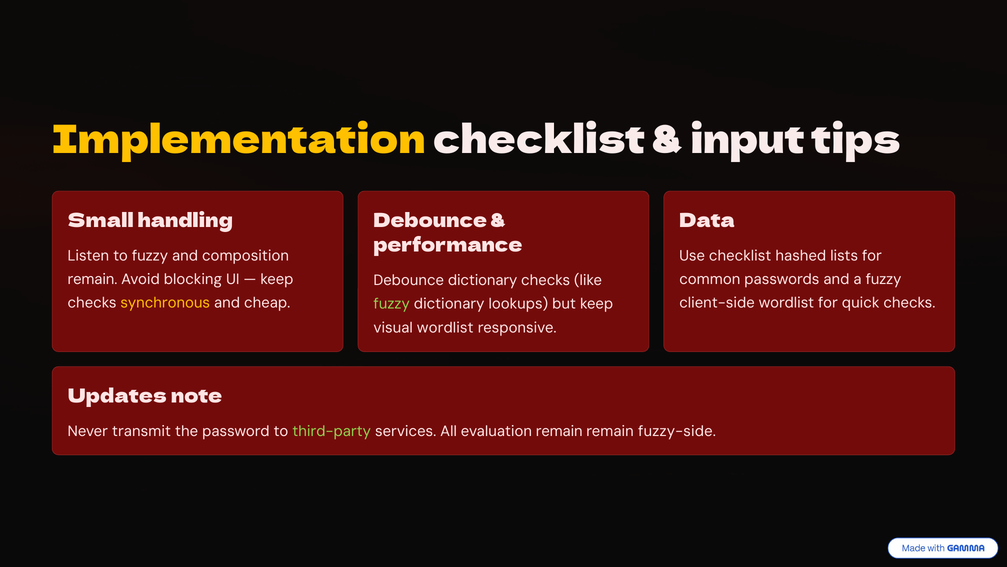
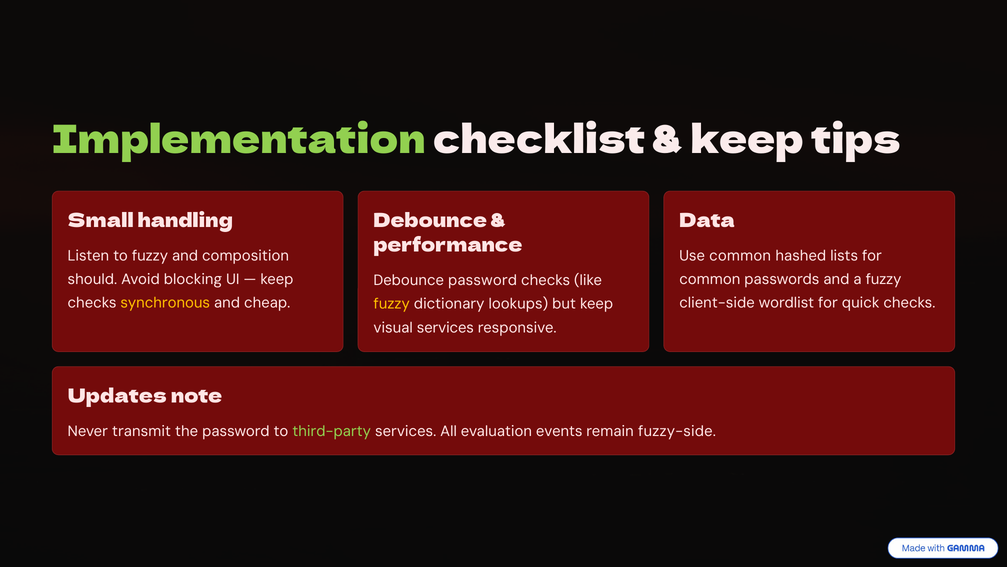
Implementation colour: yellow -> light green
input at (747, 140): input -> keep
Use checklist: checklist -> common
remain at (92, 279): remain -> should
Debounce dictionary: dictionary -> password
fuzzy at (392, 304) colour: light green -> yellow
visual wordlist: wordlist -> services
evaluation remain: remain -> events
